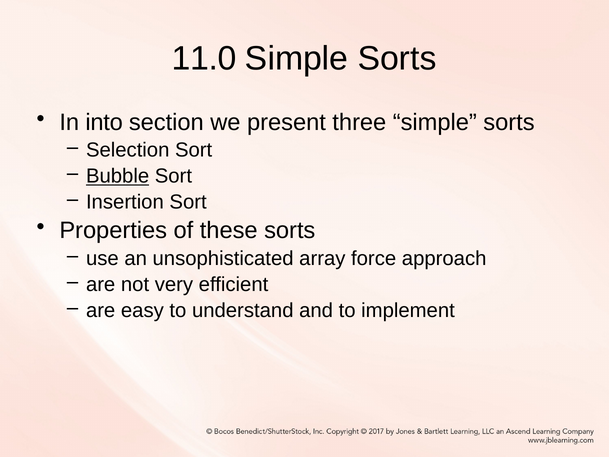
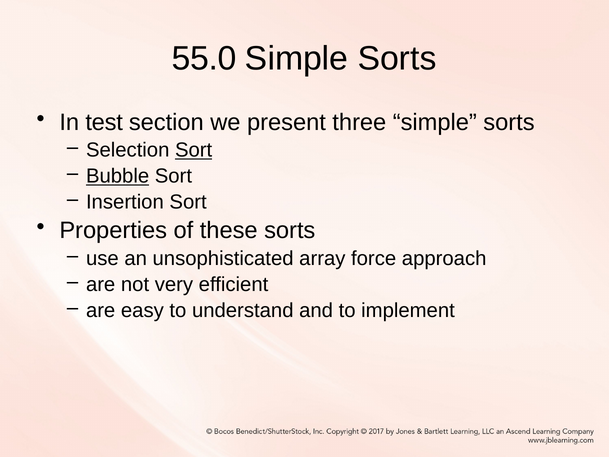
11.0: 11.0 -> 55.0
into: into -> test
Sort at (194, 150) underline: none -> present
